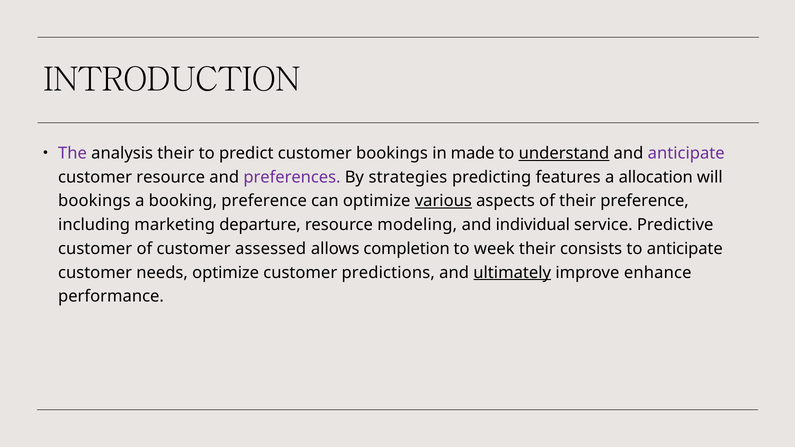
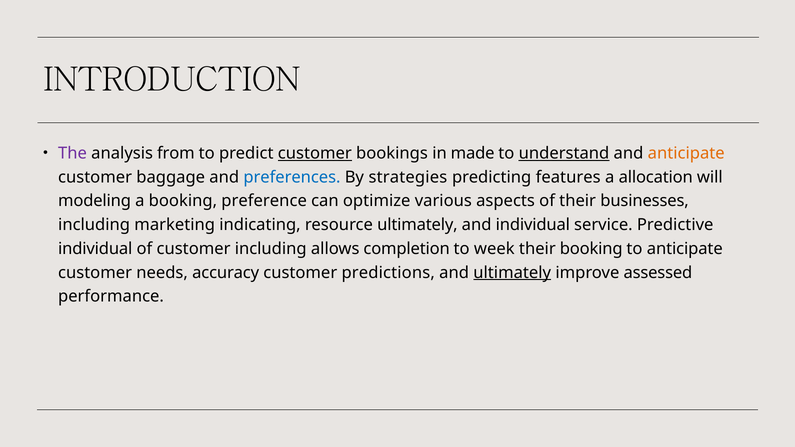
analysis their: their -> from
customer at (315, 153) underline: none -> present
anticipate at (686, 153) colour: purple -> orange
customer resource: resource -> baggage
preferences colour: purple -> blue
bookings at (94, 201): bookings -> modeling
various underline: present -> none
their preference: preference -> businesses
departure: departure -> indicating
resource modeling: modeling -> ultimately
customer at (95, 249): customer -> individual
customer assessed: assessed -> including
their consists: consists -> booking
needs optimize: optimize -> accuracy
enhance: enhance -> assessed
